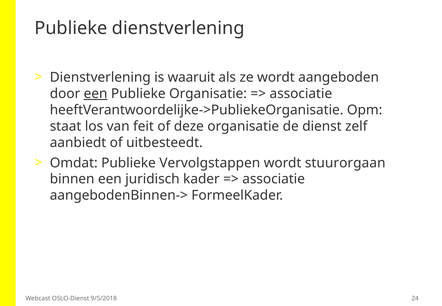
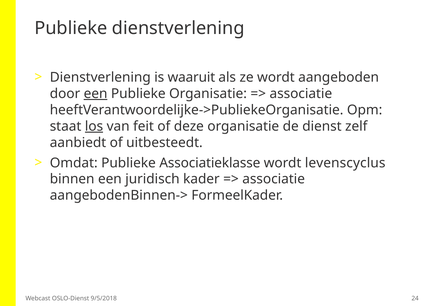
los underline: none -> present
Vervolgstappen: Vervolgstappen -> Associatieklasse
stuurorgaan: stuurorgaan -> levenscyclus
